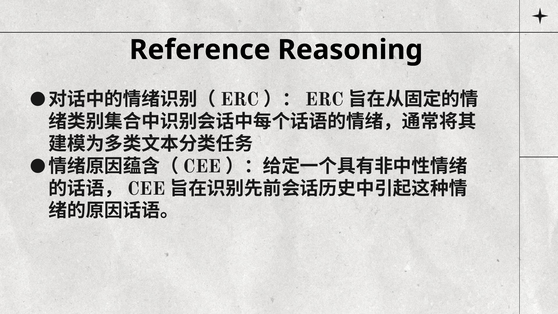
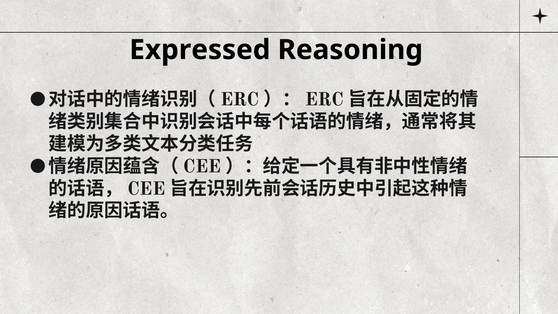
Reference: Reference -> Expressed
